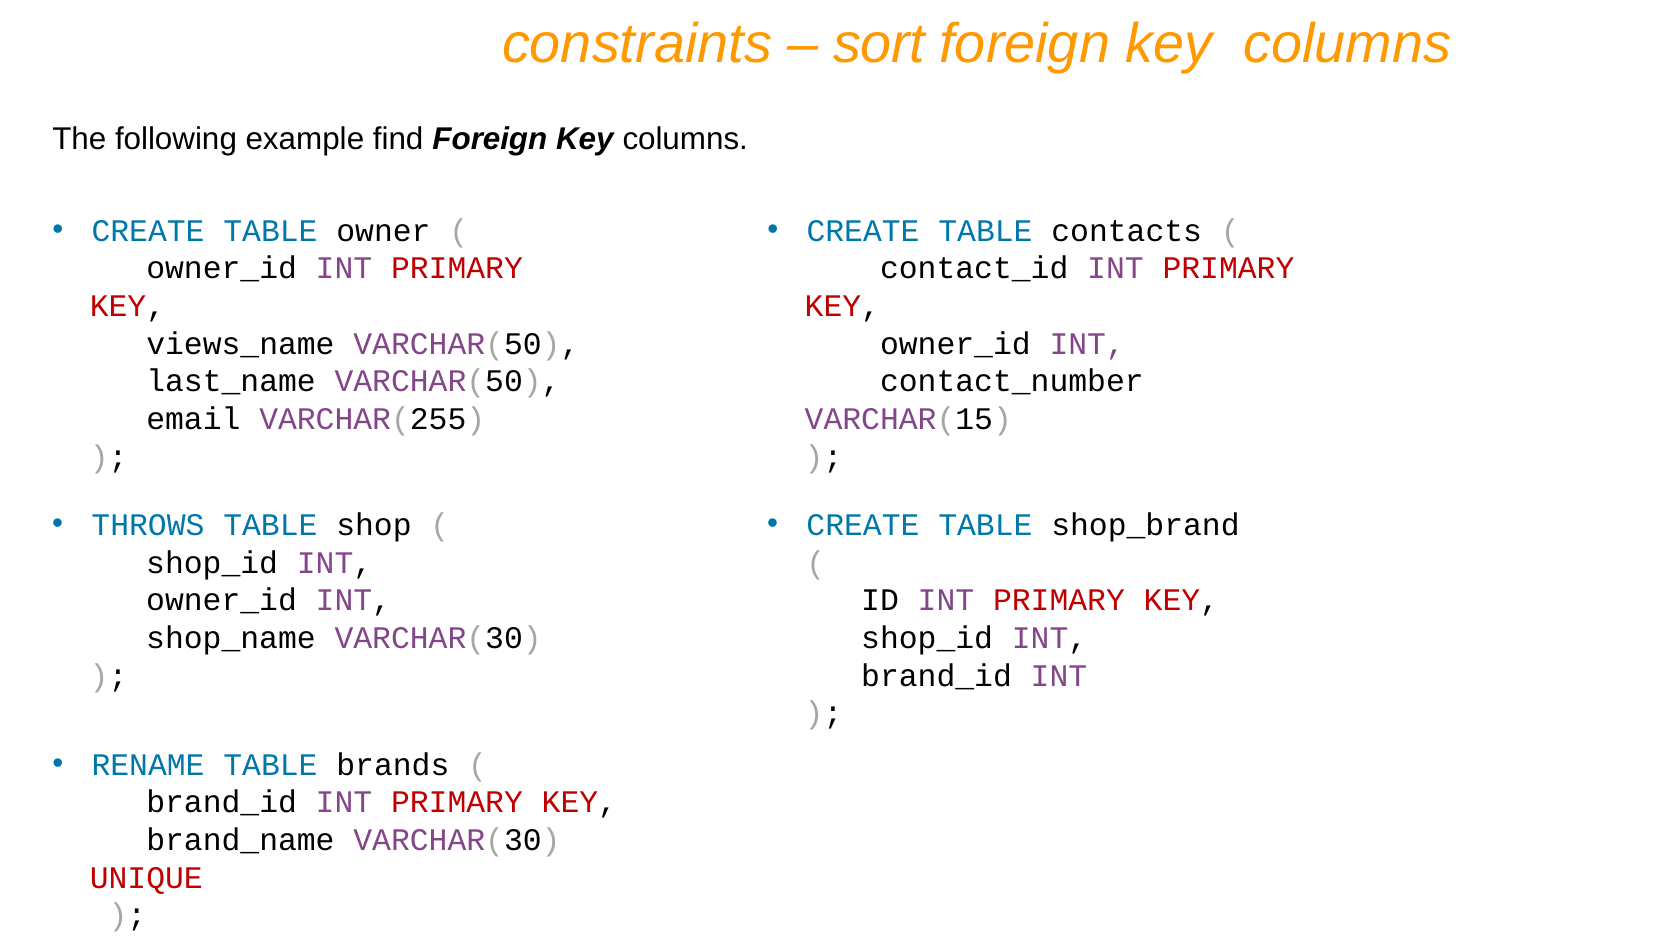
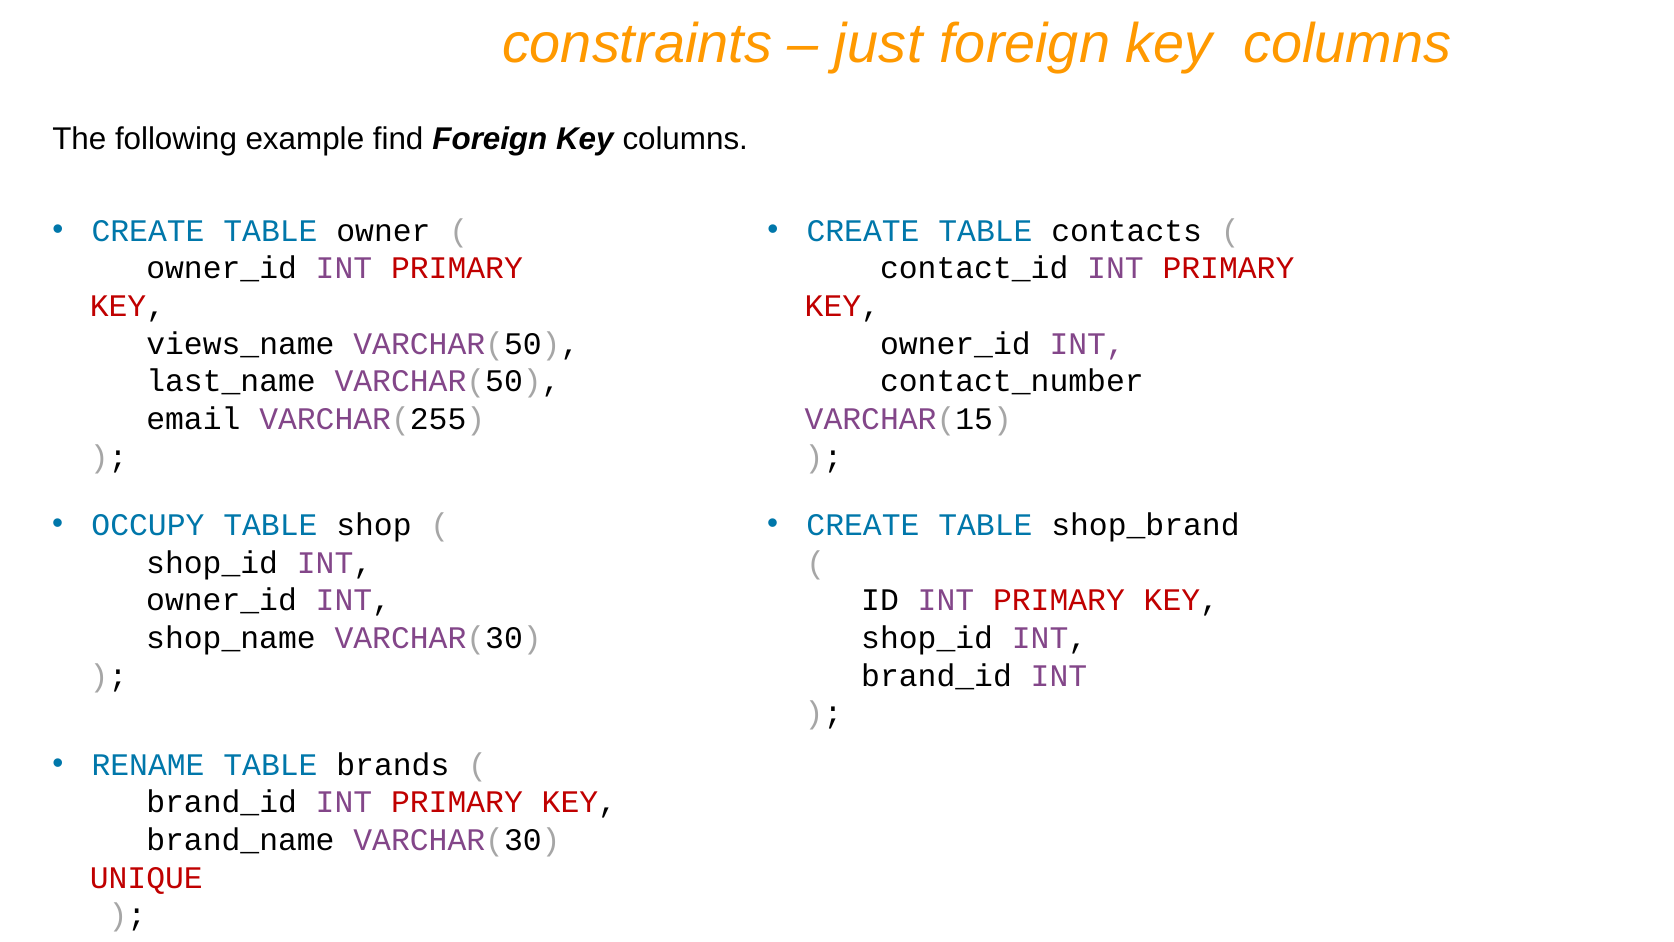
sort: sort -> just
THROWS: THROWS -> OCCUPY
